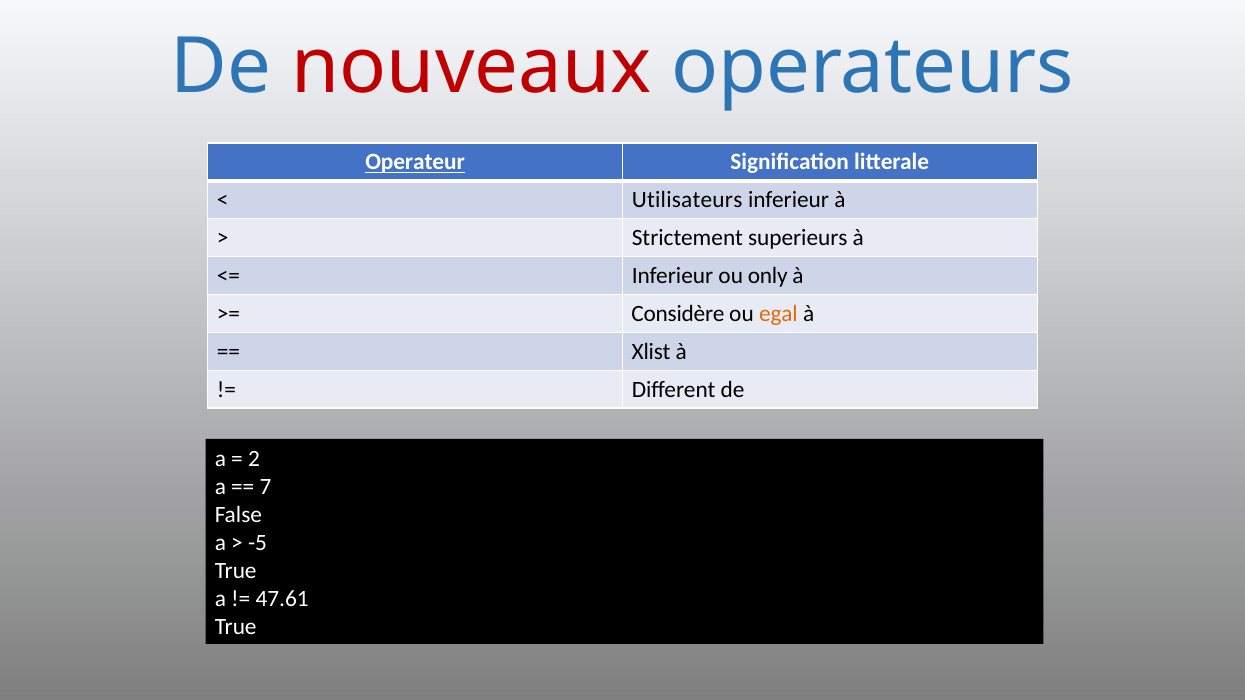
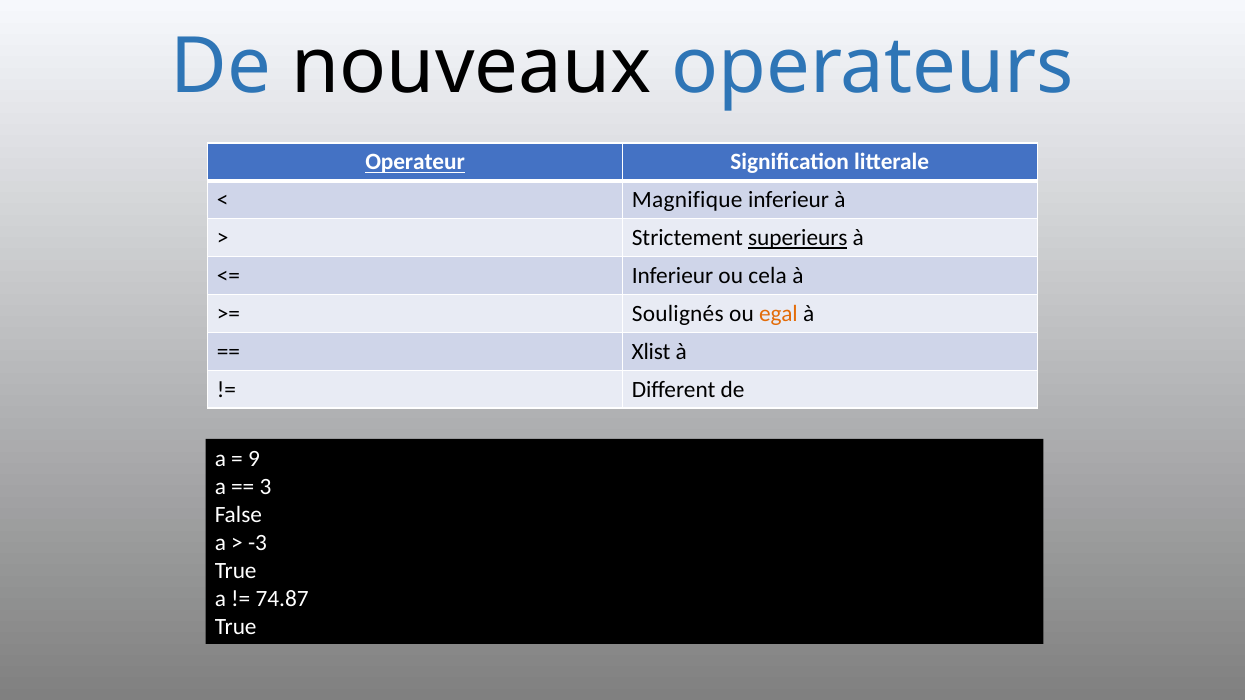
nouveaux colour: red -> black
Utilisateurs: Utilisateurs -> Magnifique
superieurs underline: none -> present
only: only -> cela
Considère: Considère -> Soulignés
2: 2 -> 9
7: 7 -> 3
-5: -5 -> -3
47.61: 47.61 -> 74.87
